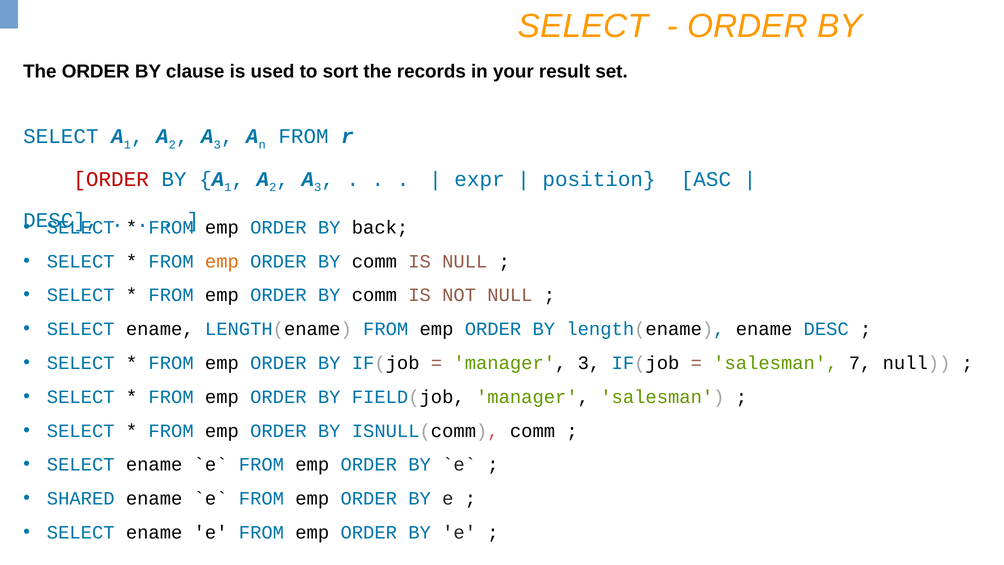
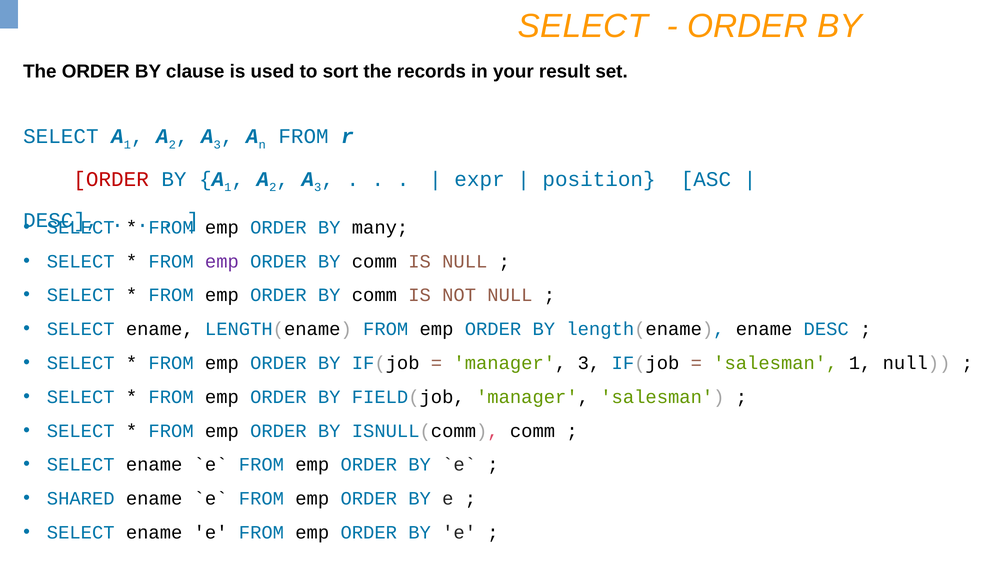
back: back -> many
emp at (222, 261) colour: orange -> purple
salesman 7: 7 -> 1
